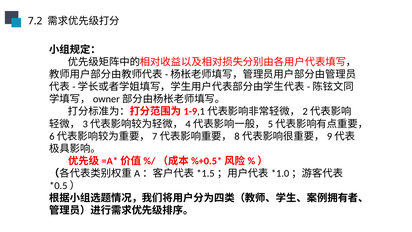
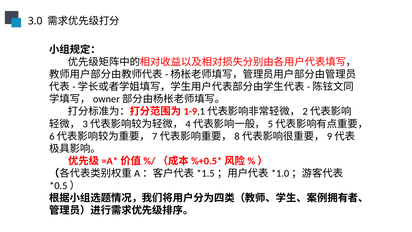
7.2: 7.2 -> 3.0
